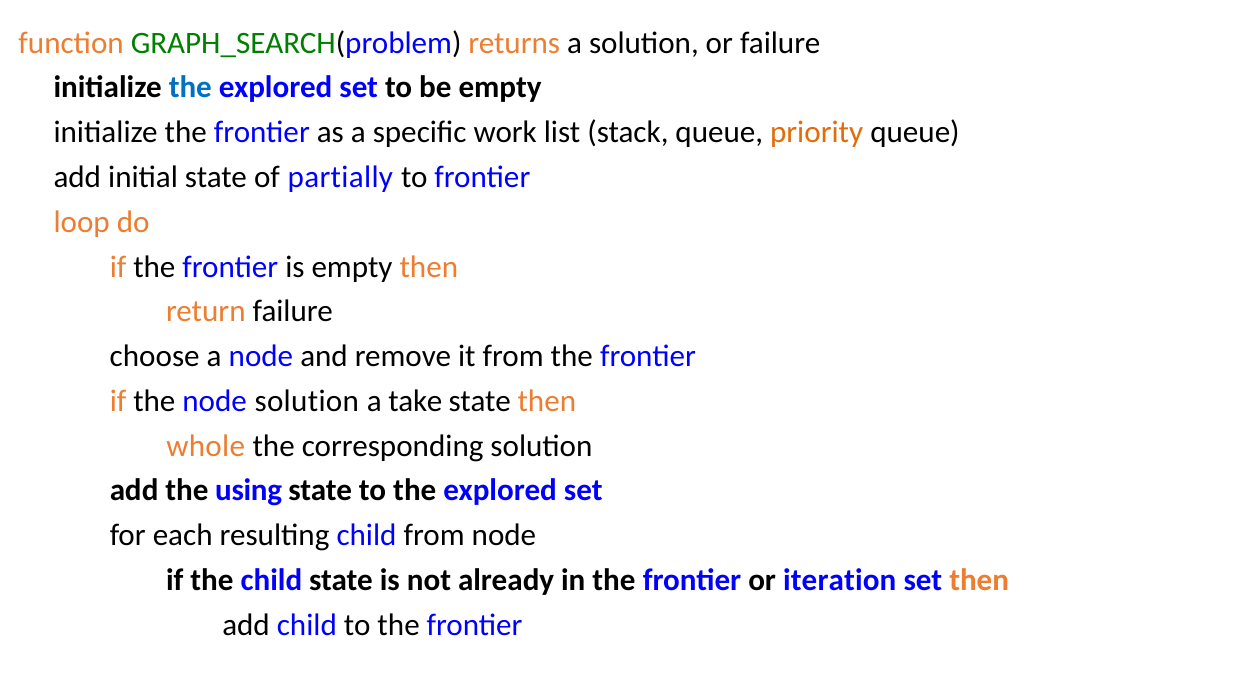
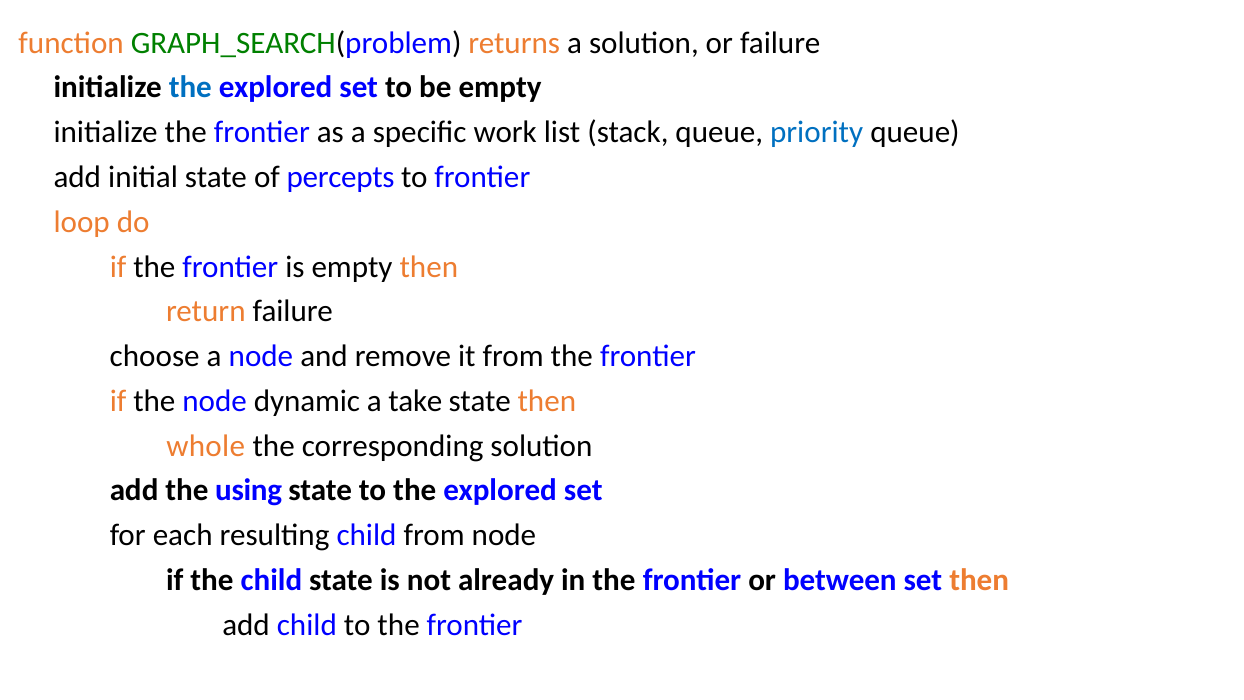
priority colour: orange -> blue
partially: partially -> percepts
node solution: solution -> dynamic
iteration: iteration -> between
